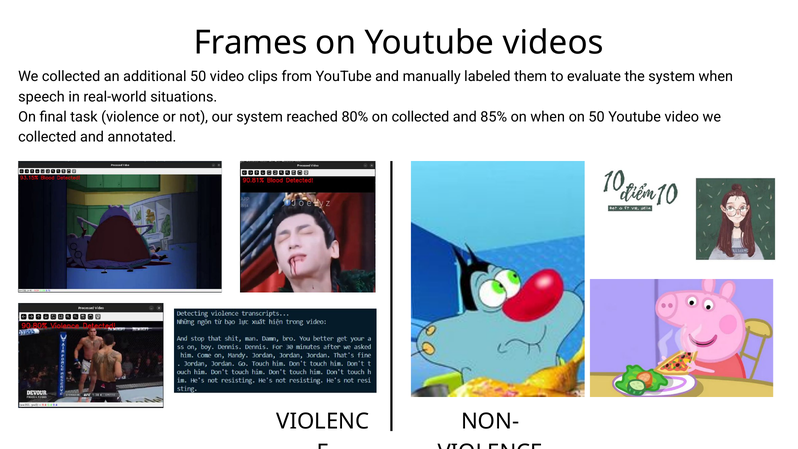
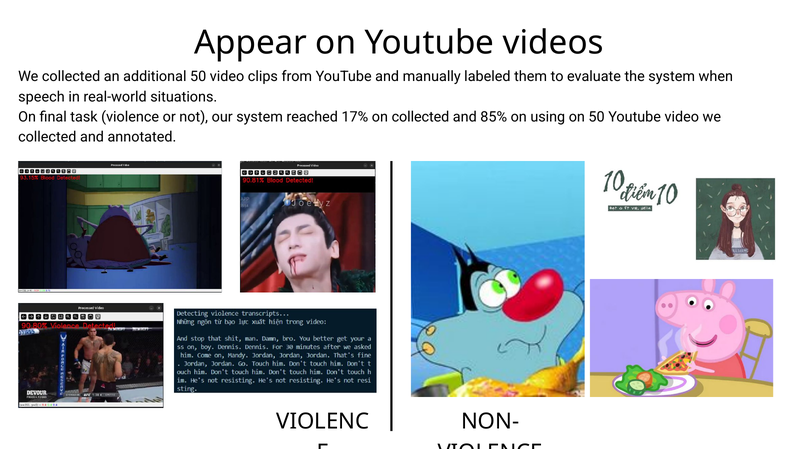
Frames: Frames -> Appear
80%: 80% -> 17%
on when: when -> using
